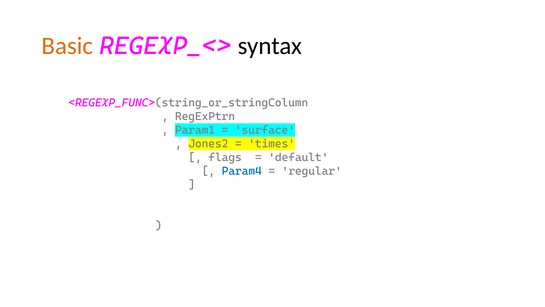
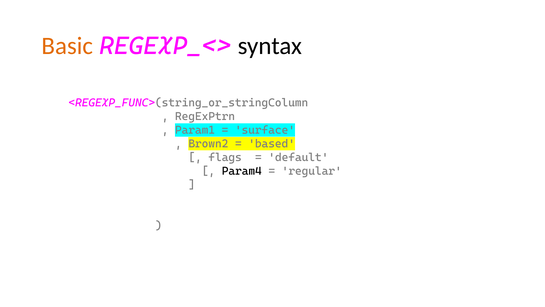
Jones2: Jones2 -> Brown2
times: times -> based
Param4 colour: blue -> black
